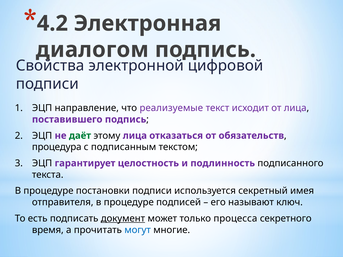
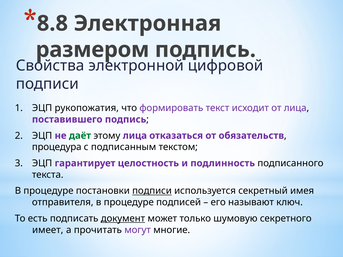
4.2: 4.2 -> 8.8
диалогом: диалогом -> размером
направление: направление -> рукопожатия
реализуемые: реализуемые -> формировать
подписи at (152, 191) underline: none -> present
процесса: процесса -> шумовую
время: время -> имеет
могут colour: blue -> purple
